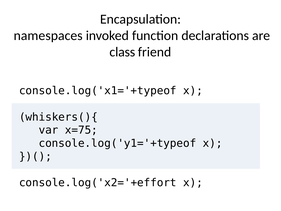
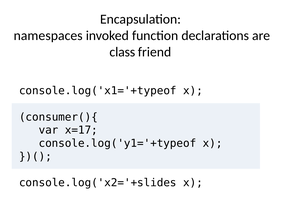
whiskers(){: whiskers(){ -> consumer(){
x=75: x=75 -> x=17
console.log('x2='+effort: console.log('x2='+effort -> console.log('x2='+slides
